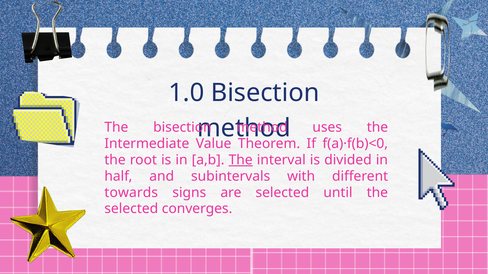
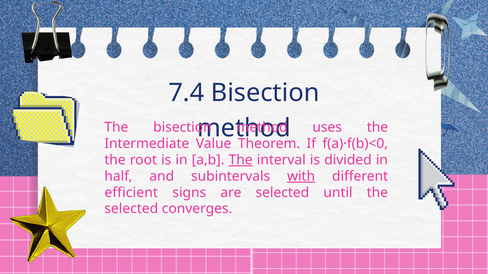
1.0: 1.0 -> 7.4
with underline: none -> present
towards: towards -> efficient
